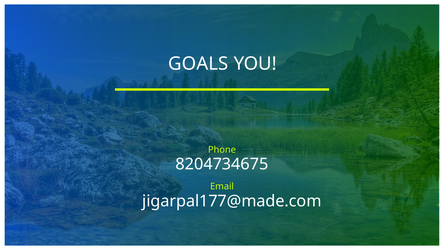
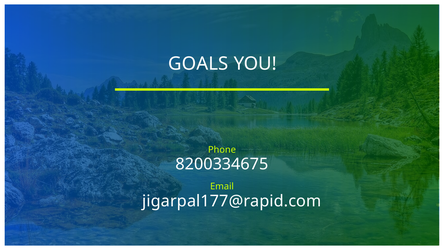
8204734675: 8204734675 -> 8200334675
jigarpal177@made.com: jigarpal177@made.com -> jigarpal177@rapid.com
